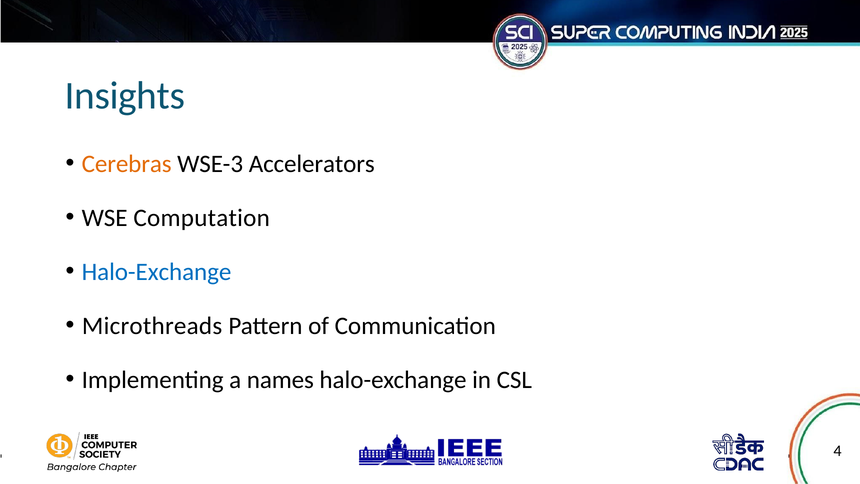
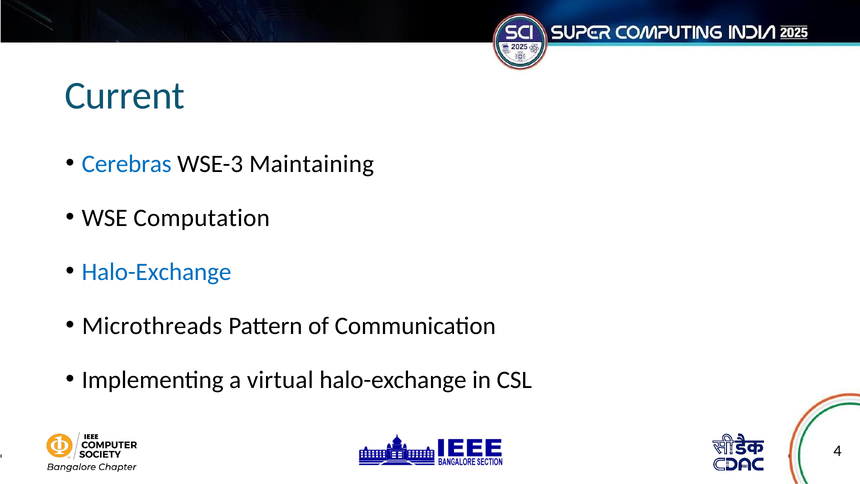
Insights: Insights -> Current
Cerebras colour: orange -> blue
Accelerators: Accelerators -> Maintaining
names: names -> virtual
